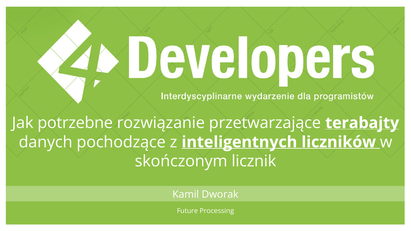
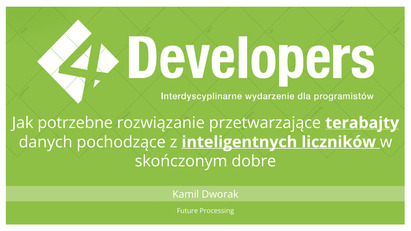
licznik: licznik -> dobre
